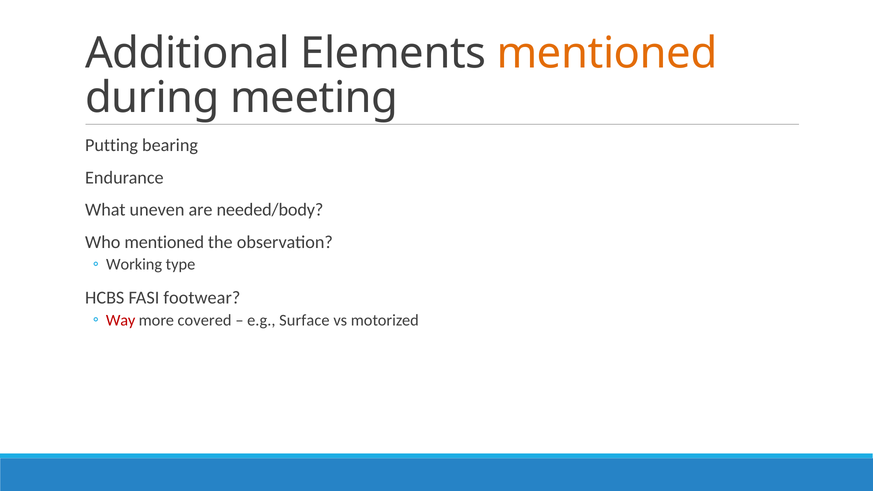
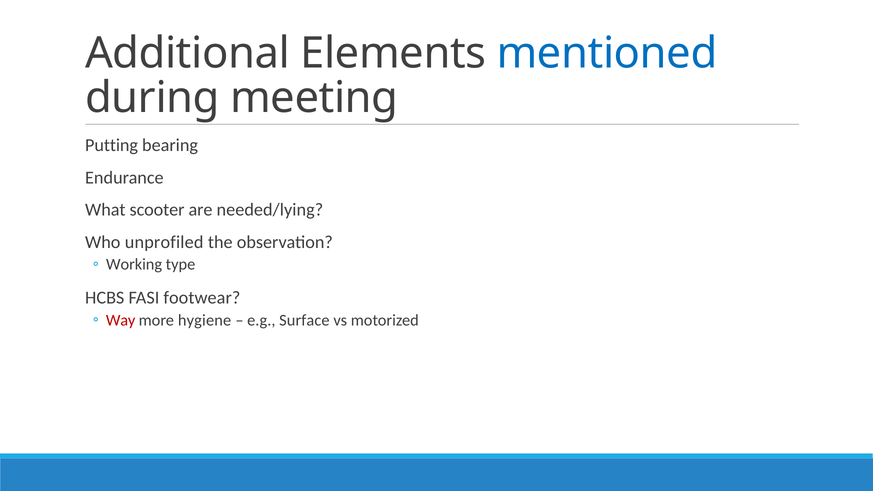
mentioned at (607, 53) colour: orange -> blue
uneven: uneven -> scooter
needed/body: needed/body -> needed/lying
Who mentioned: mentioned -> unprofiled
covered: covered -> hygiene
